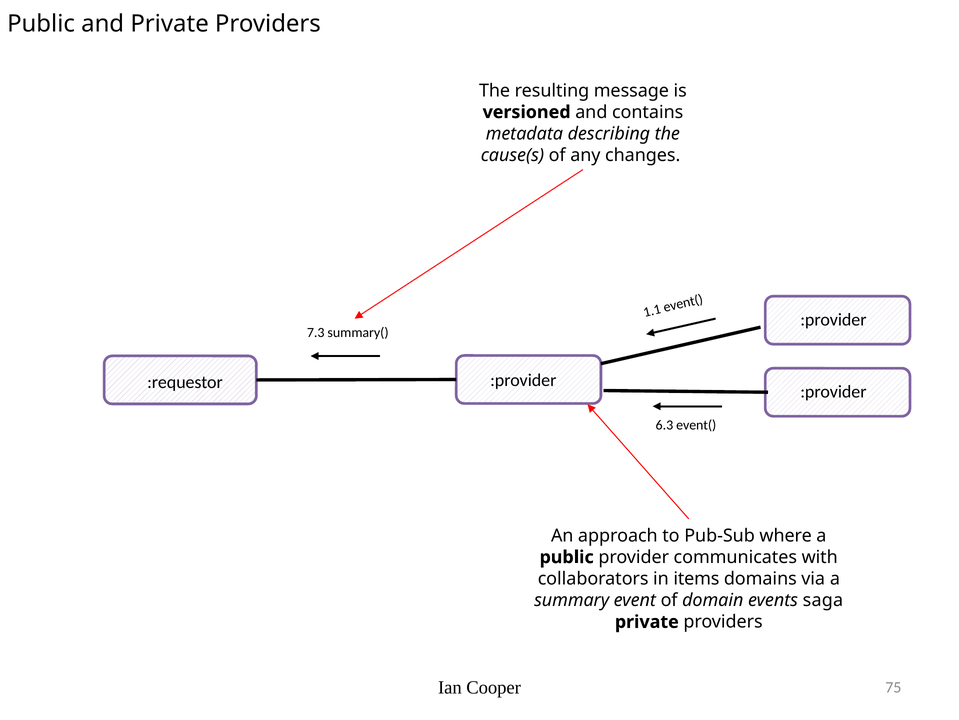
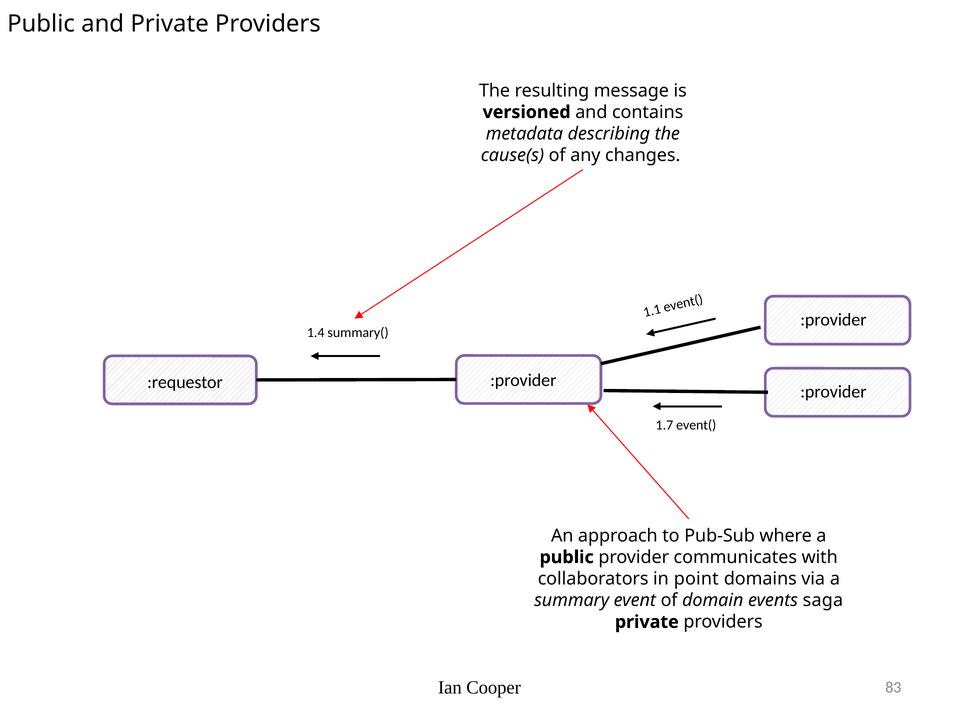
7.3: 7.3 -> 1.4
6.3: 6.3 -> 1.7
items: items -> point
75: 75 -> 83
